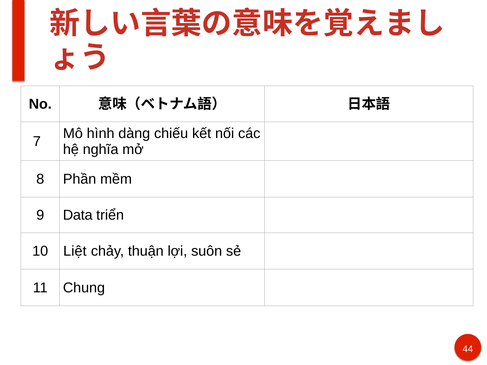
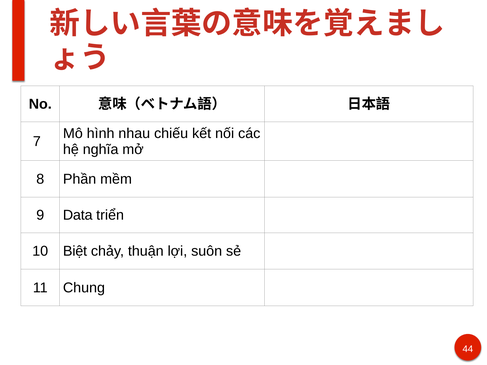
dàng: dàng -> nhau
Liệt: Liệt -> Biệt
